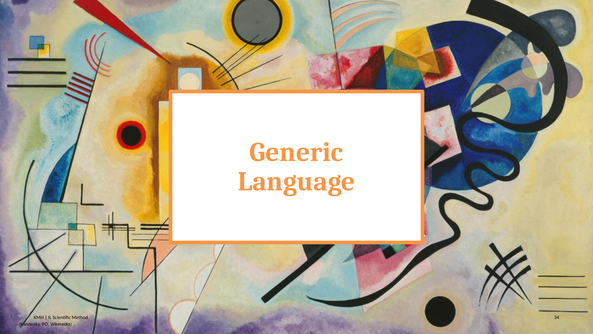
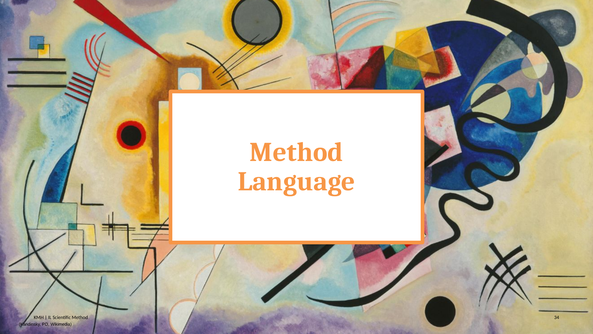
Generic at (296, 152): Generic -> Method
